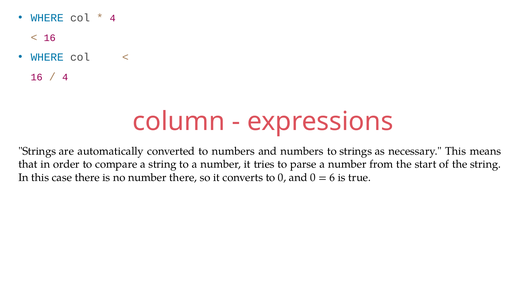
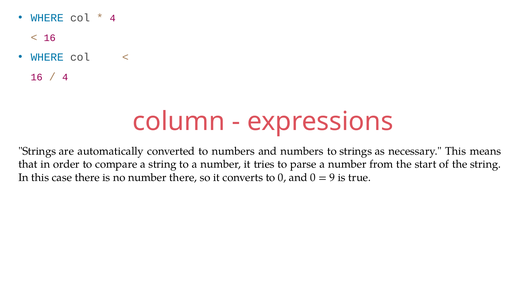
6: 6 -> 9
